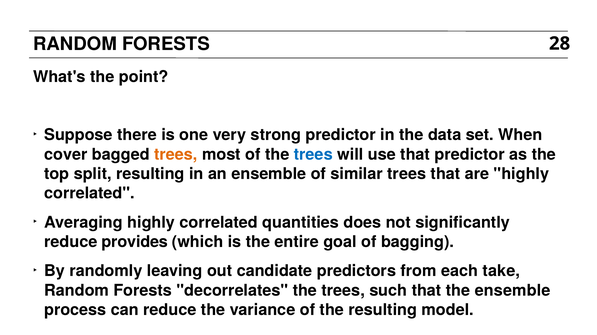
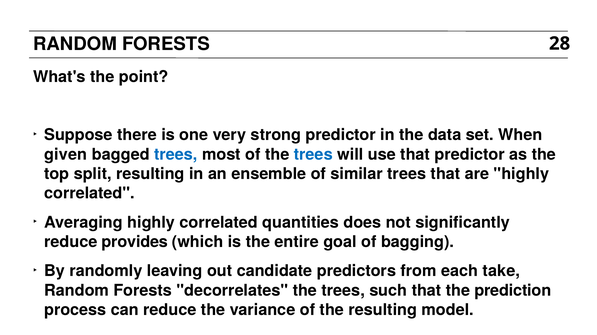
cover: cover -> given
trees at (176, 155) colour: orange -> blue
the ensemble: ensemble -> prediction
